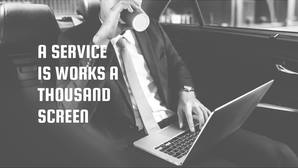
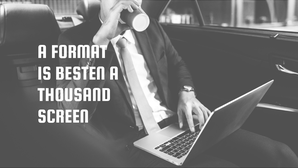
SERVICE: SERVICE -> FORMAT
WORKS: WORKS -> BESTEN
